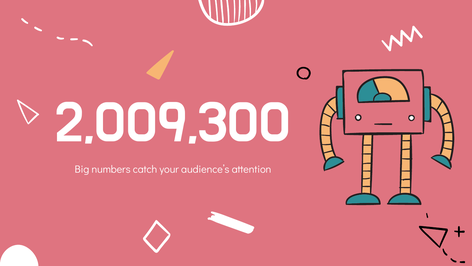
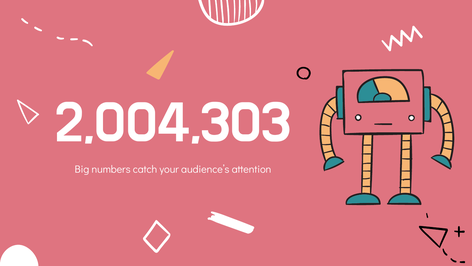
2,009,300: 2,009,300 -> 2,004,303
